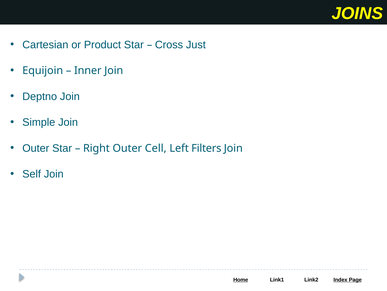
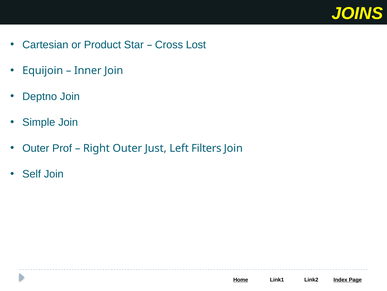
Just: Just -> Lost
Outer Star: Star -> Prof
Cell: Cell -> Just
